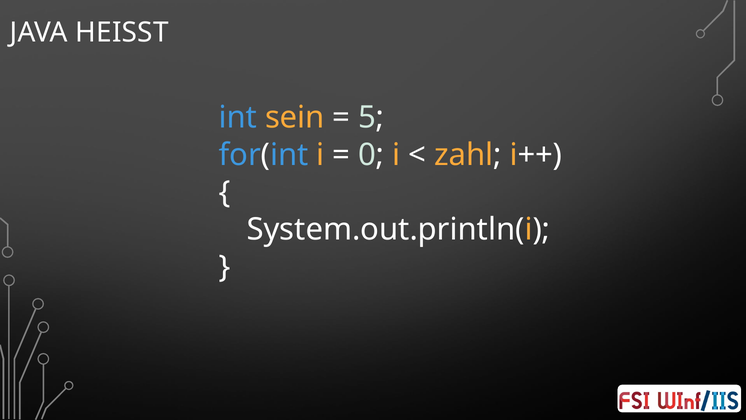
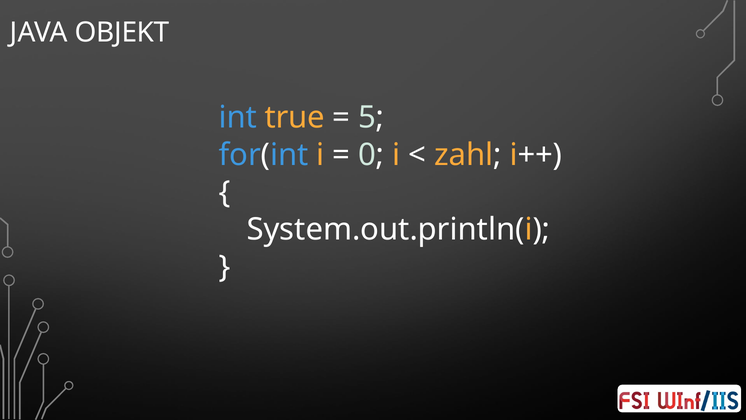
HEISST: HEISST -> OBJEKT
sein: sein -> true
